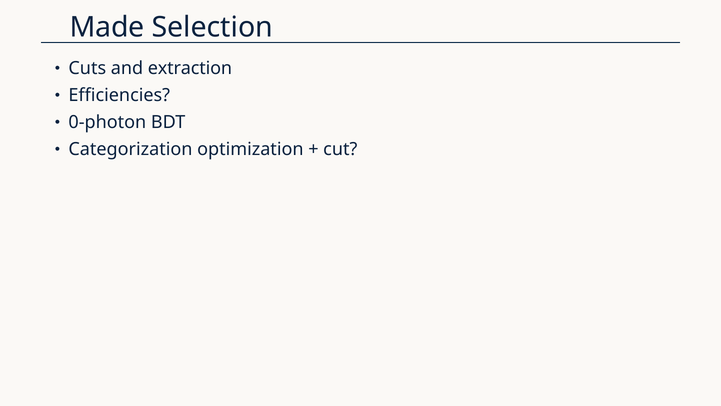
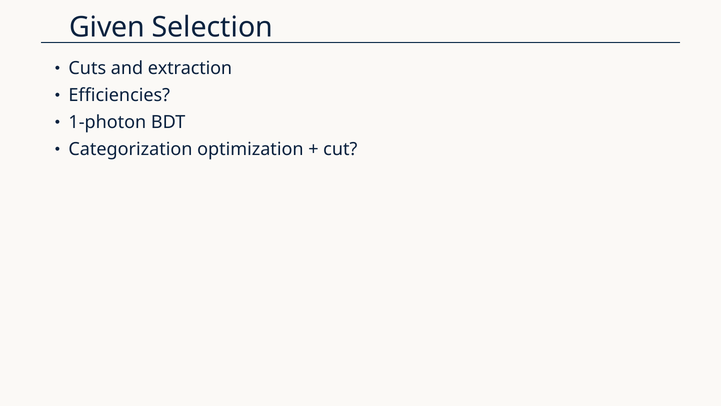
Made: Made -> Given
0-photon: 0-photon -> 1-photon
